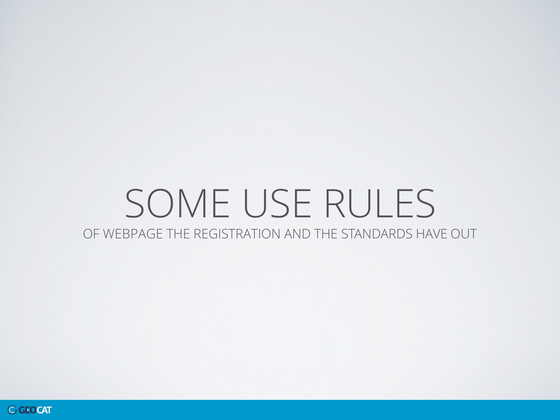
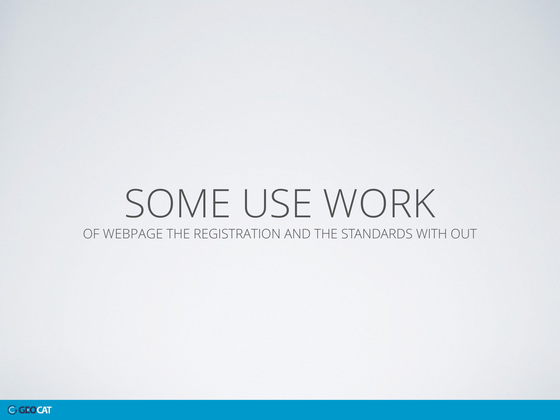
RULES: RULES -> WORK
HAVE: HAVE -> WITH
